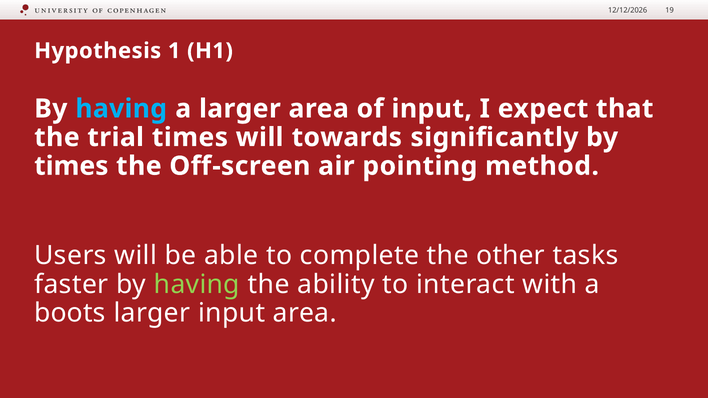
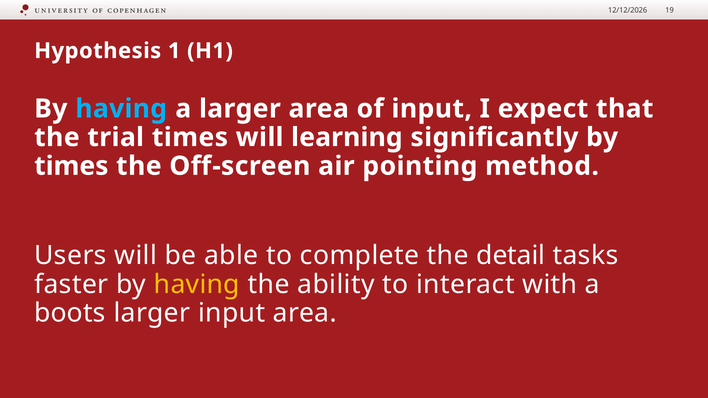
towards: towards -> learning
other: other -> detail
having at (197, 285) colour: light green -> yellow
